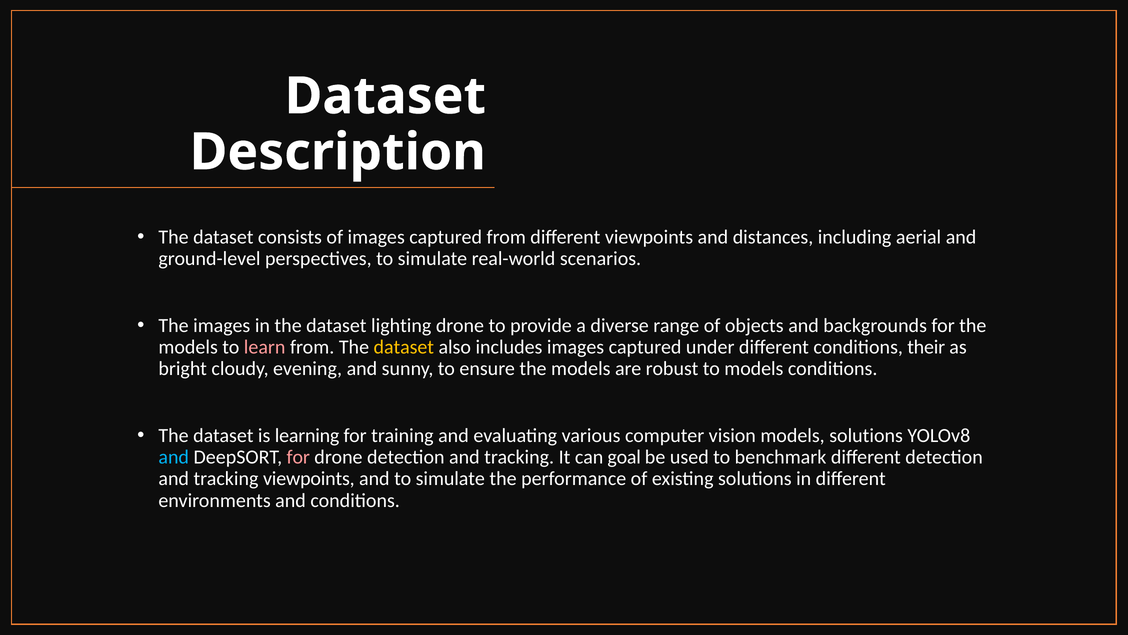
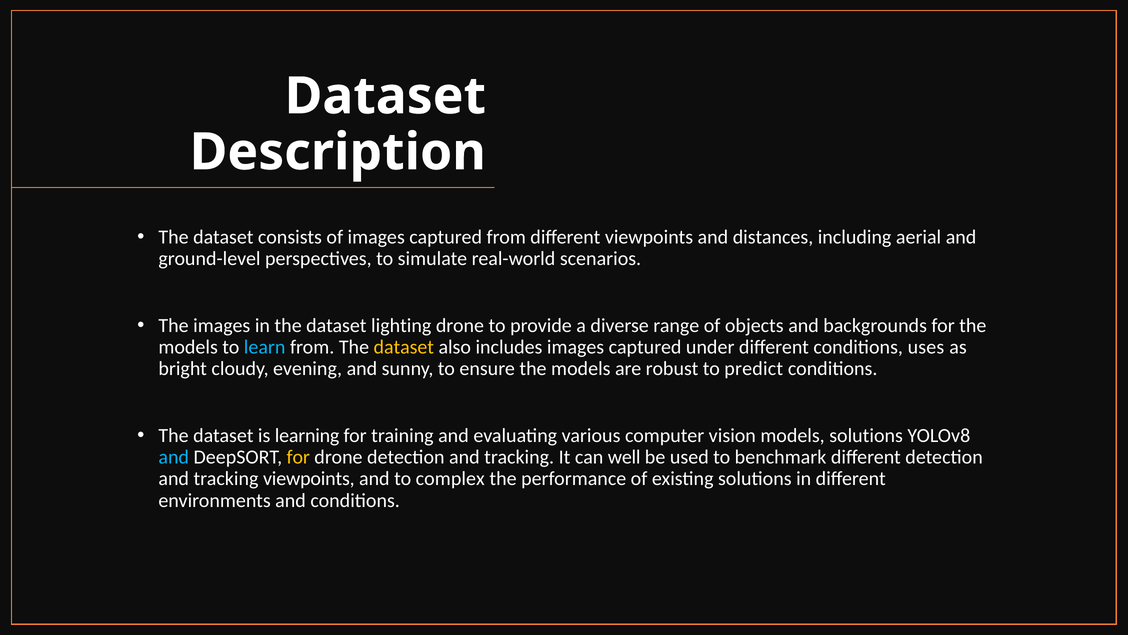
learn colour: pink -> light blue
their: their -> uses
to models: models -> predict
for at (298, 457) colour: pink -> yellow
goal: goal -> well
and to simulate: simulate -> complex
